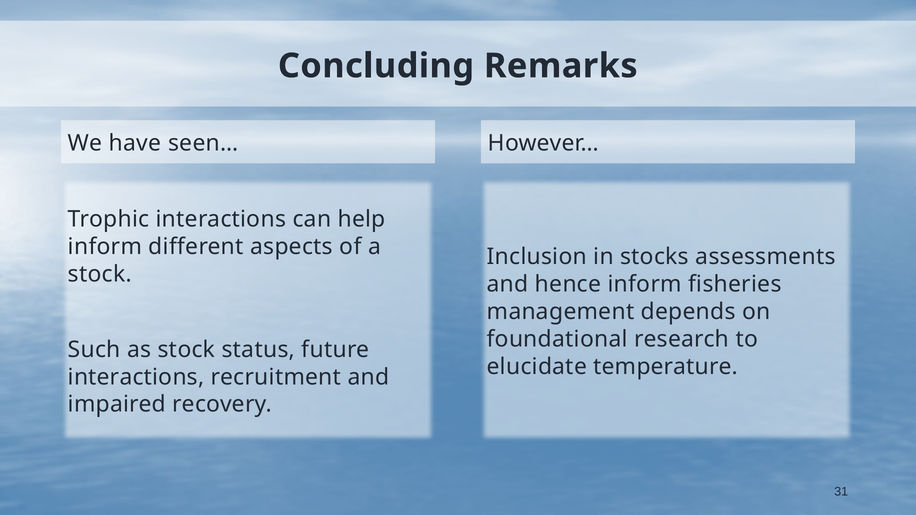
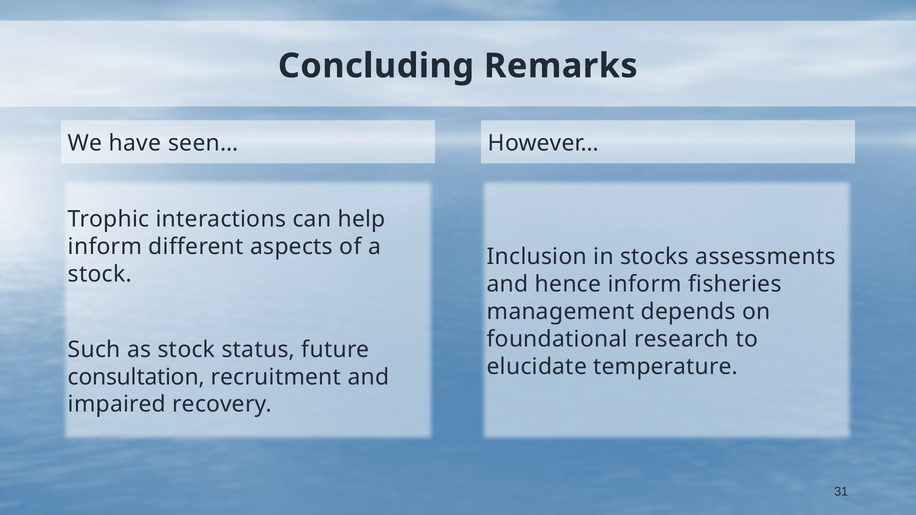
interactions at (136, 377): interactions -> consultation
